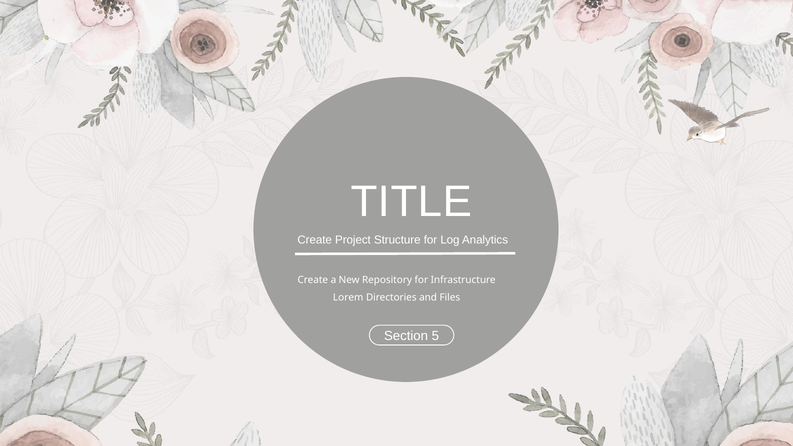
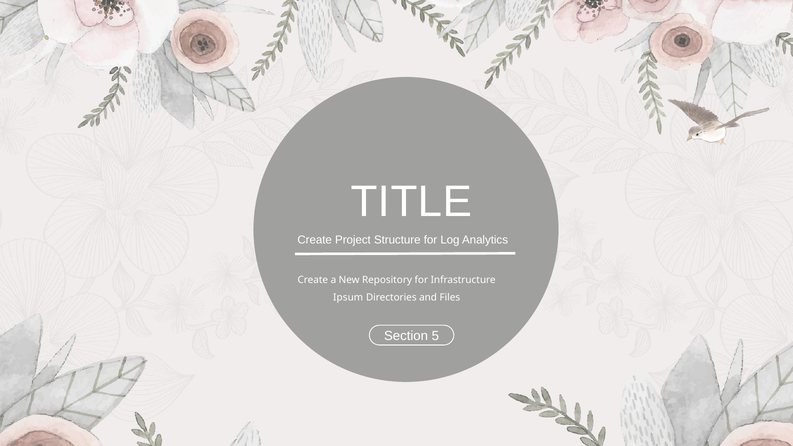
Lorem: Lorem -> Ipsum
